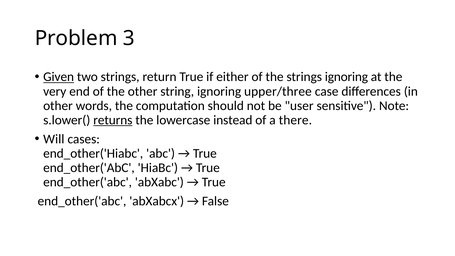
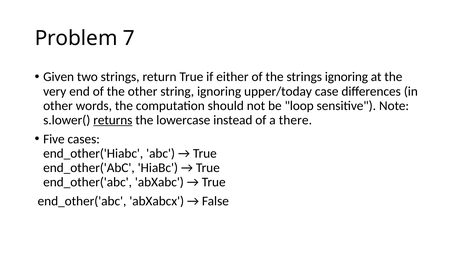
3: 3 -> 7
Given underline: present -> none
upper/three: upper/three -> upper/today
user: user -> loop
Will: Will -> Five
